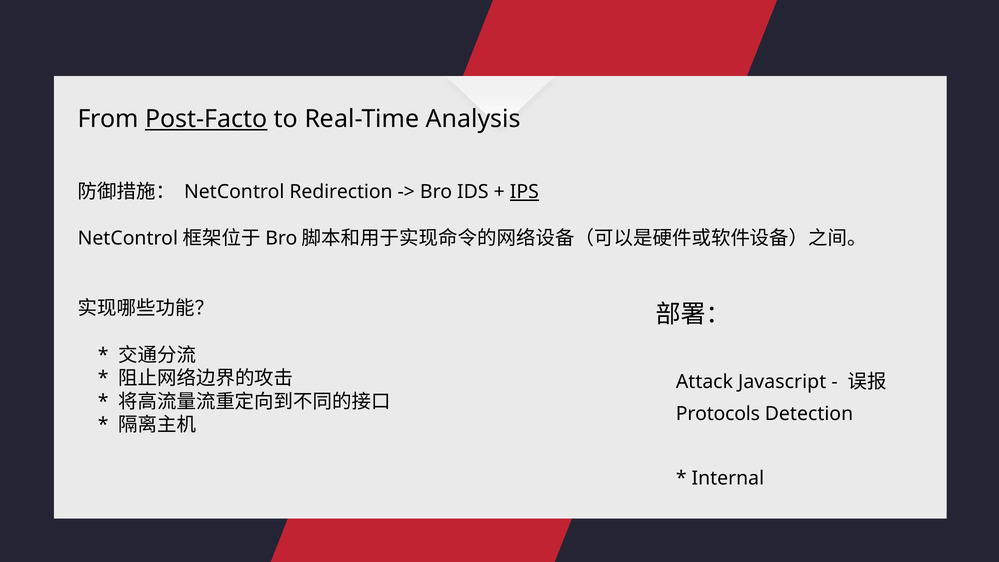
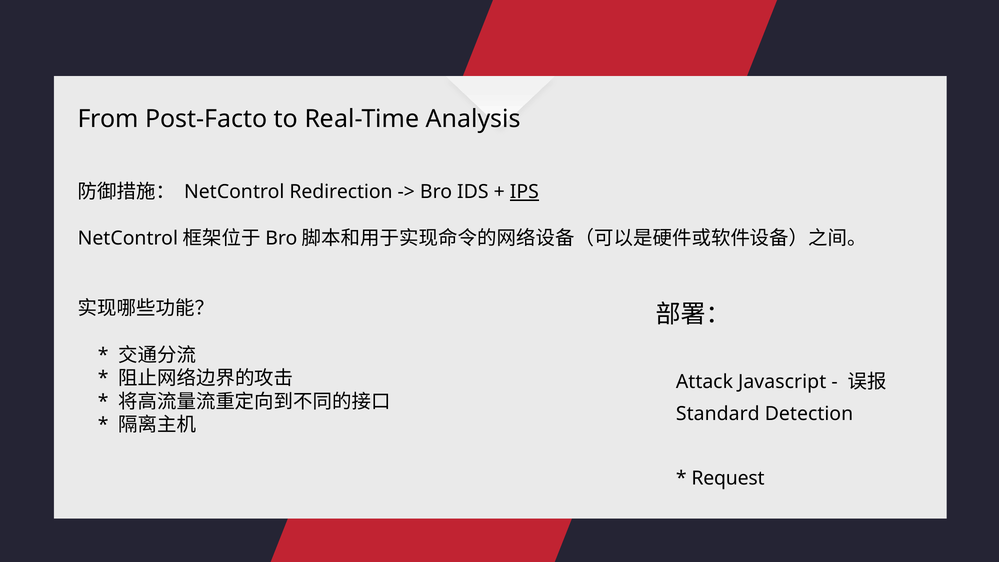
Post-Facto underline: present -> none
Protocols: Protocols -> Standard
Internal: Internal -> Request
